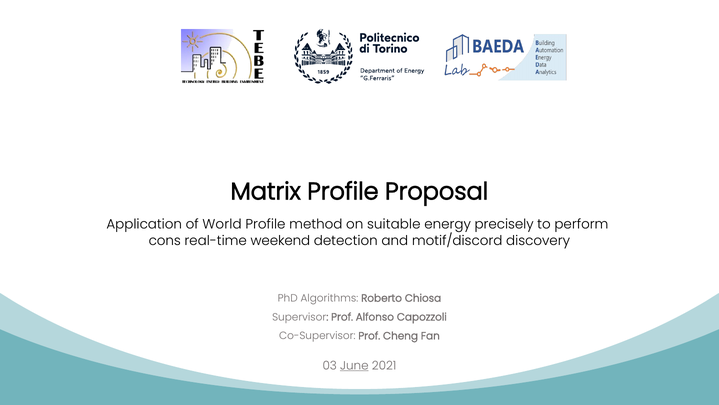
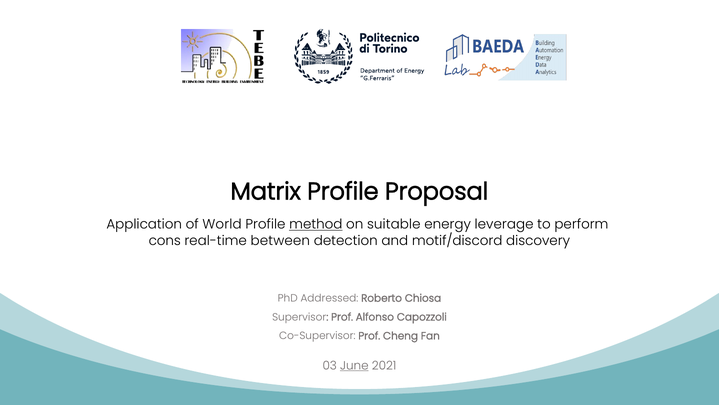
method underline: none -> present
precisely: precisely -> leverage
weekend: weekend -> between
Algorithms: Algorithms -> Addressed
